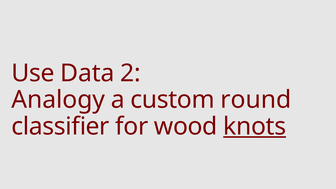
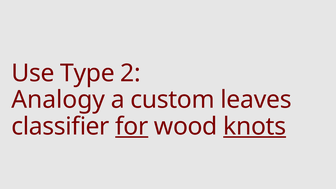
Data: Data -> Type
round: round -> leaves
for underline: none -> present
